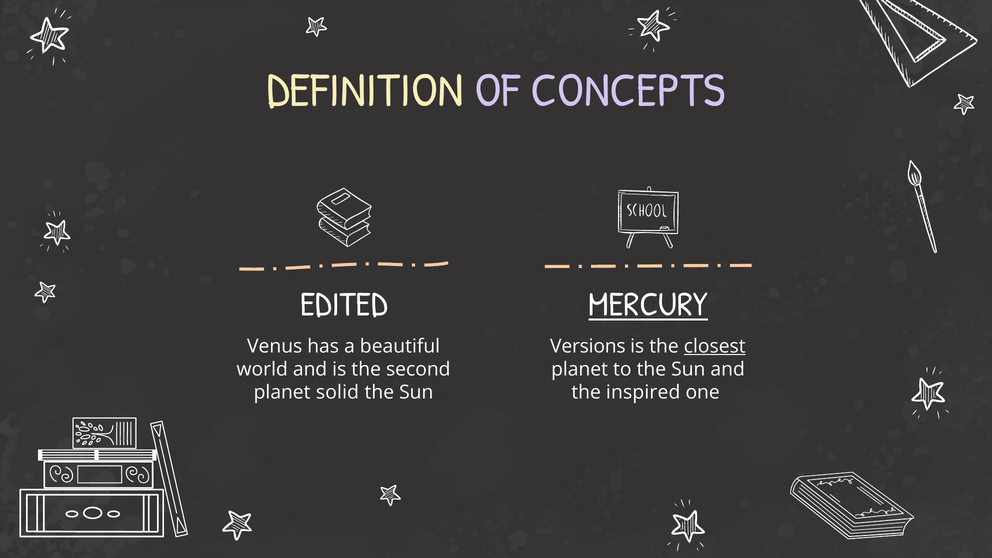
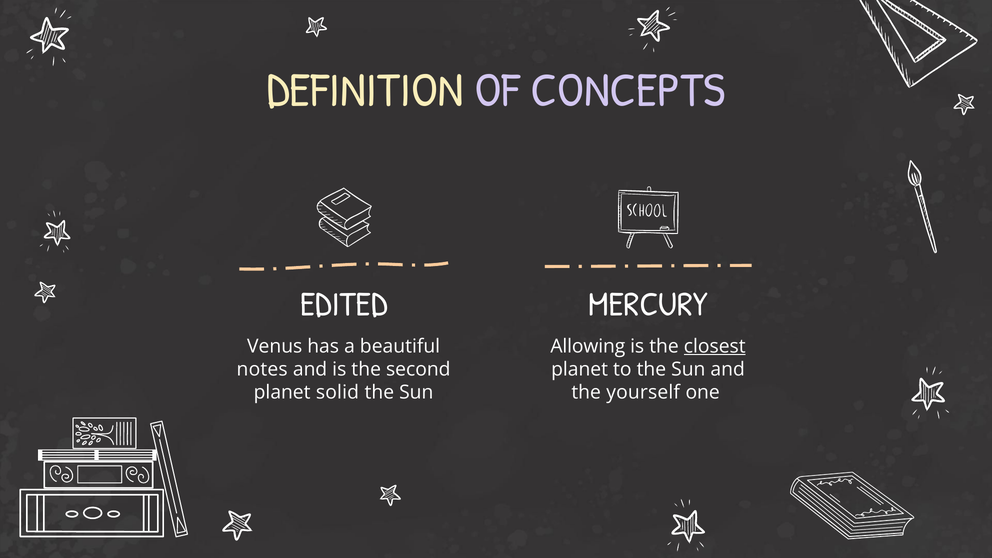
MERCURY underline: present -> none
Versions: Versions -> Allowing
world: world -> notes
inspired: inspired -> yourself
